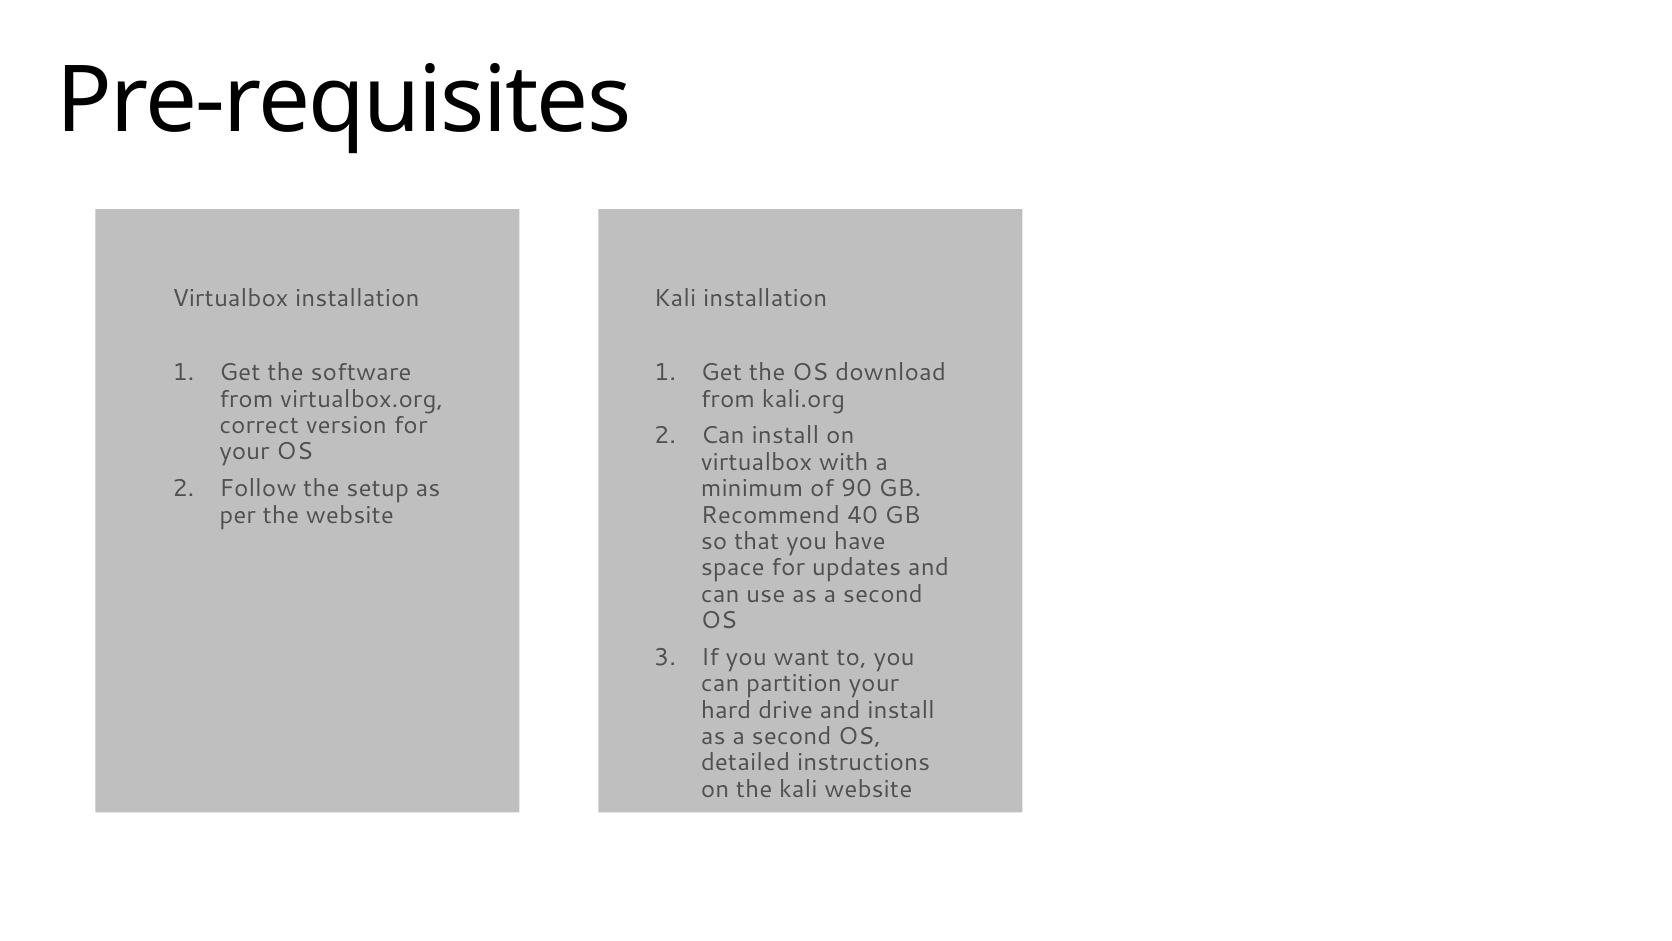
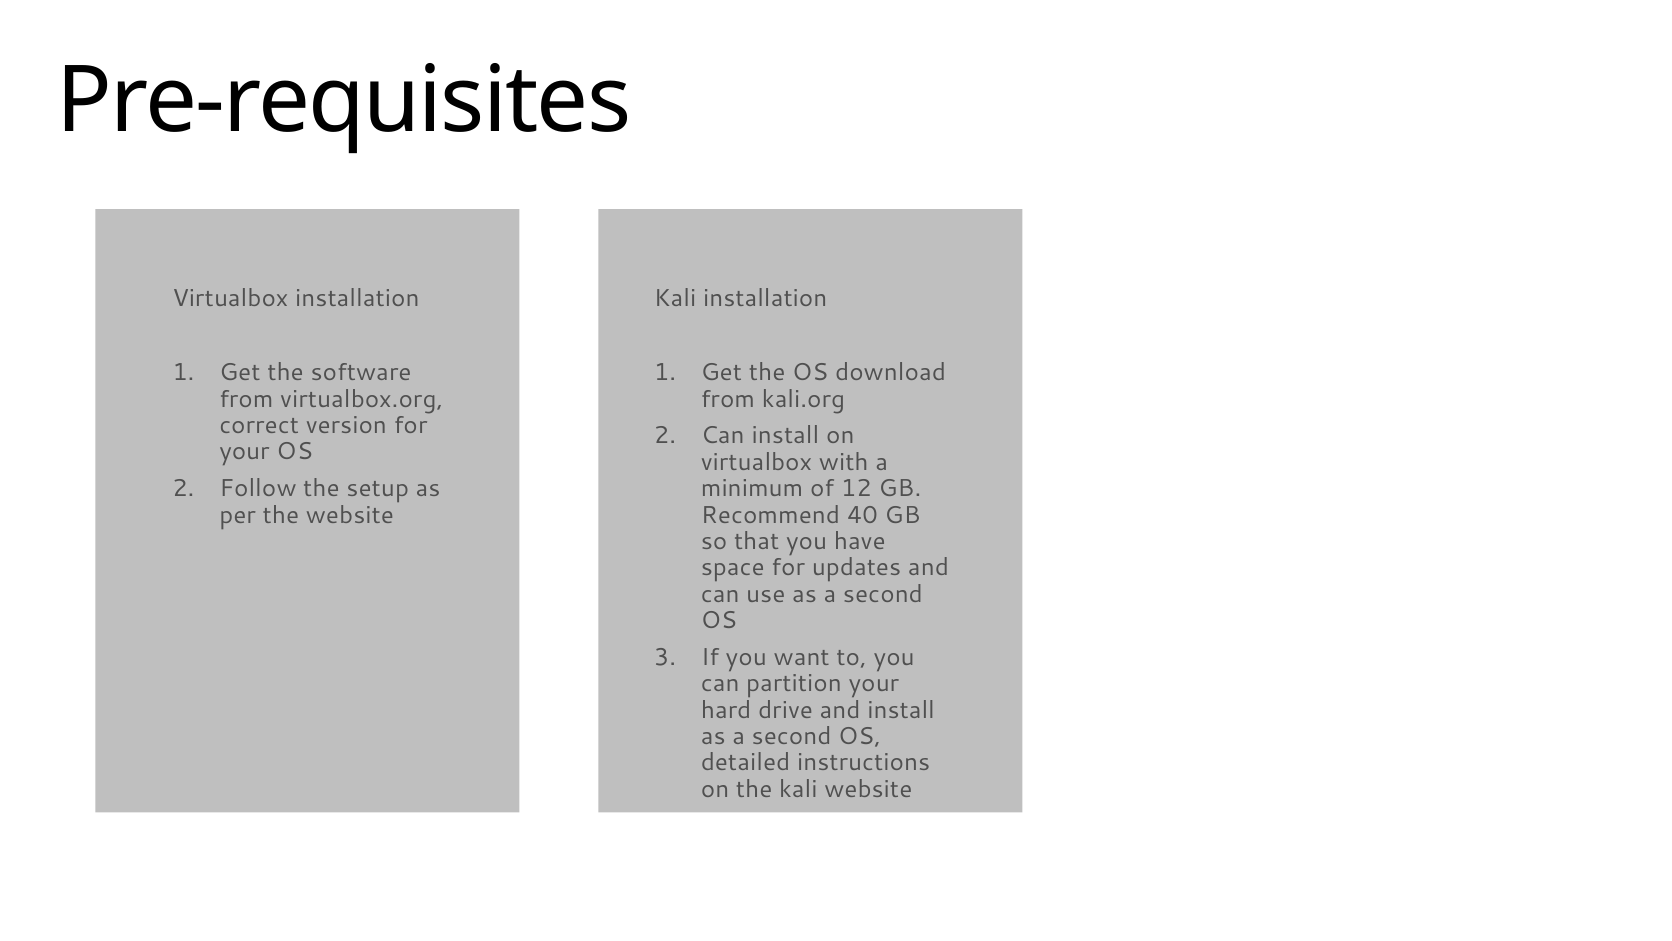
90: 90 -> 12
